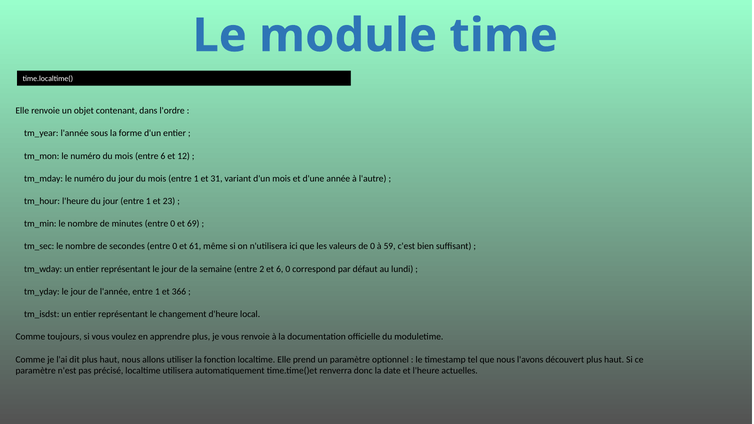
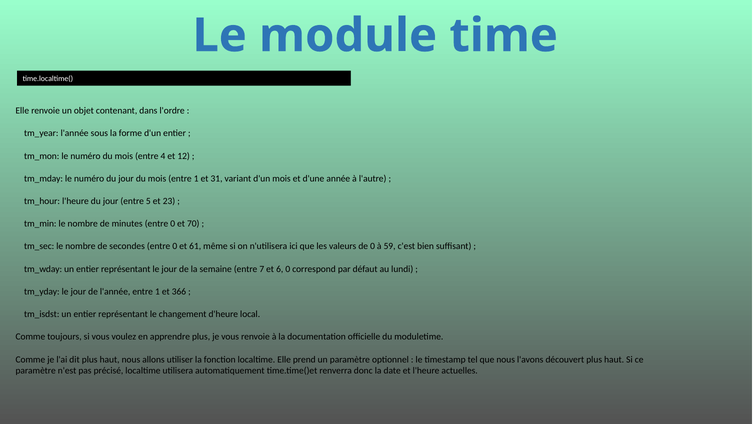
entre 6: 6 -> 4
jour entre 1: 1 -> 5
69: 69 -> 70
2: 2 -> 7
